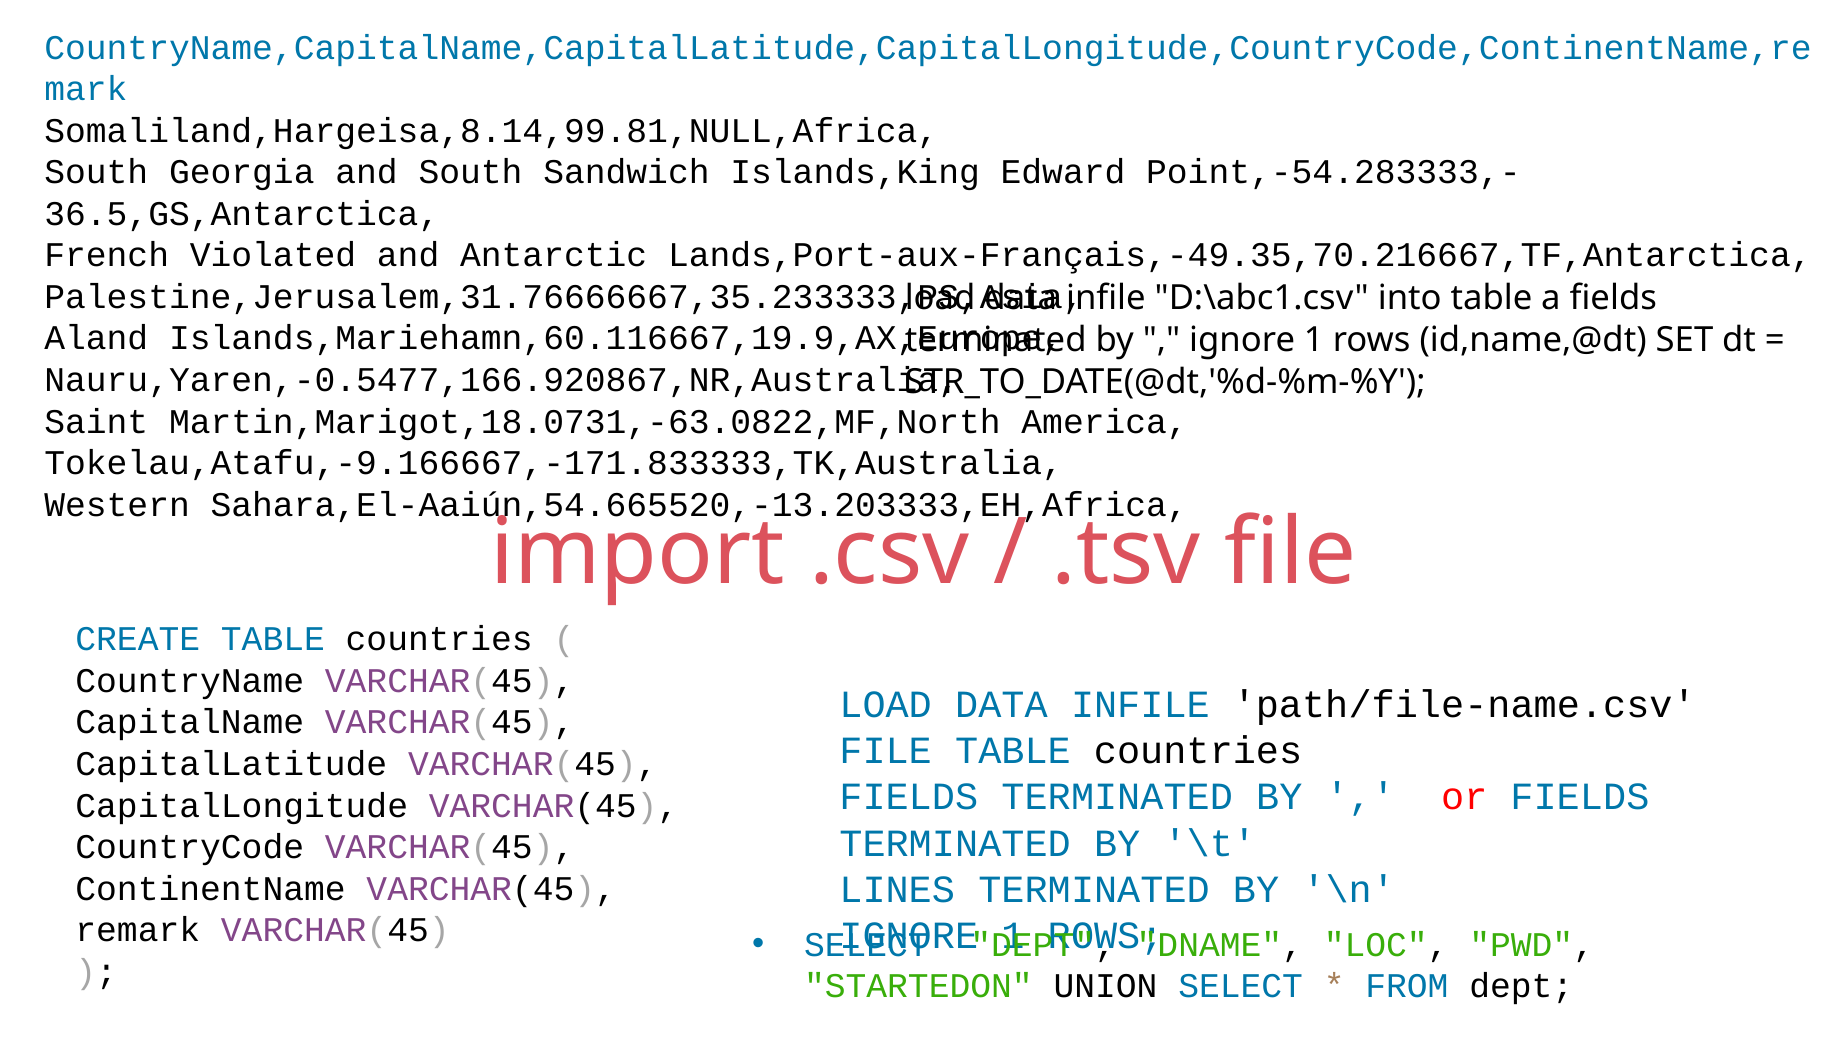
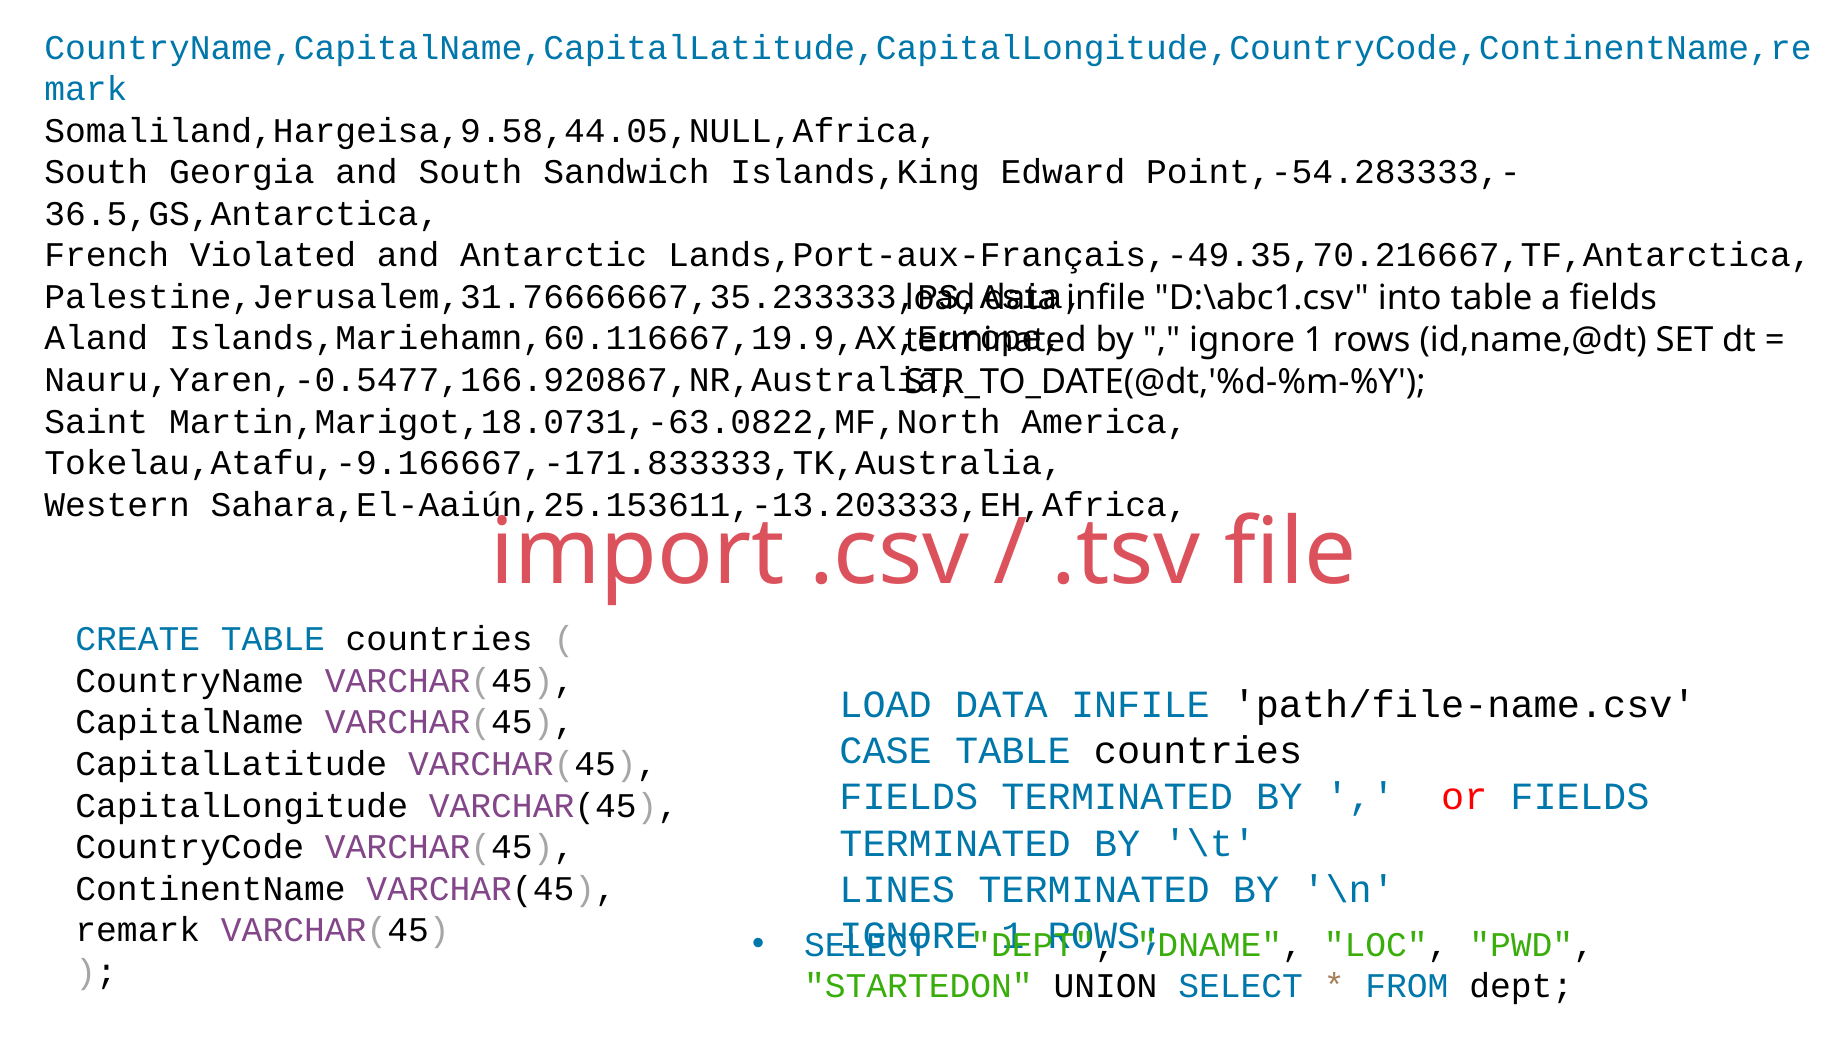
Somaliland,Hargeisa,8.14,99.81,NULL,Africa: Somaliland,Hargeisa,8.14,99.81,NULL,Africa -> Somaliland,Hargeisa,9.58,44.05,NULL,Africa
Sahara,El-Aaiún,54.665520,-13.203333,EH,Africa: Sahara,El-Aaiún,54.665520,-13.203333,EH,Africa -> Sahara,El-Aaiún,25.153611,-13.203333,EH,Africa
FILE at (886, 751): FILE -> CASE
